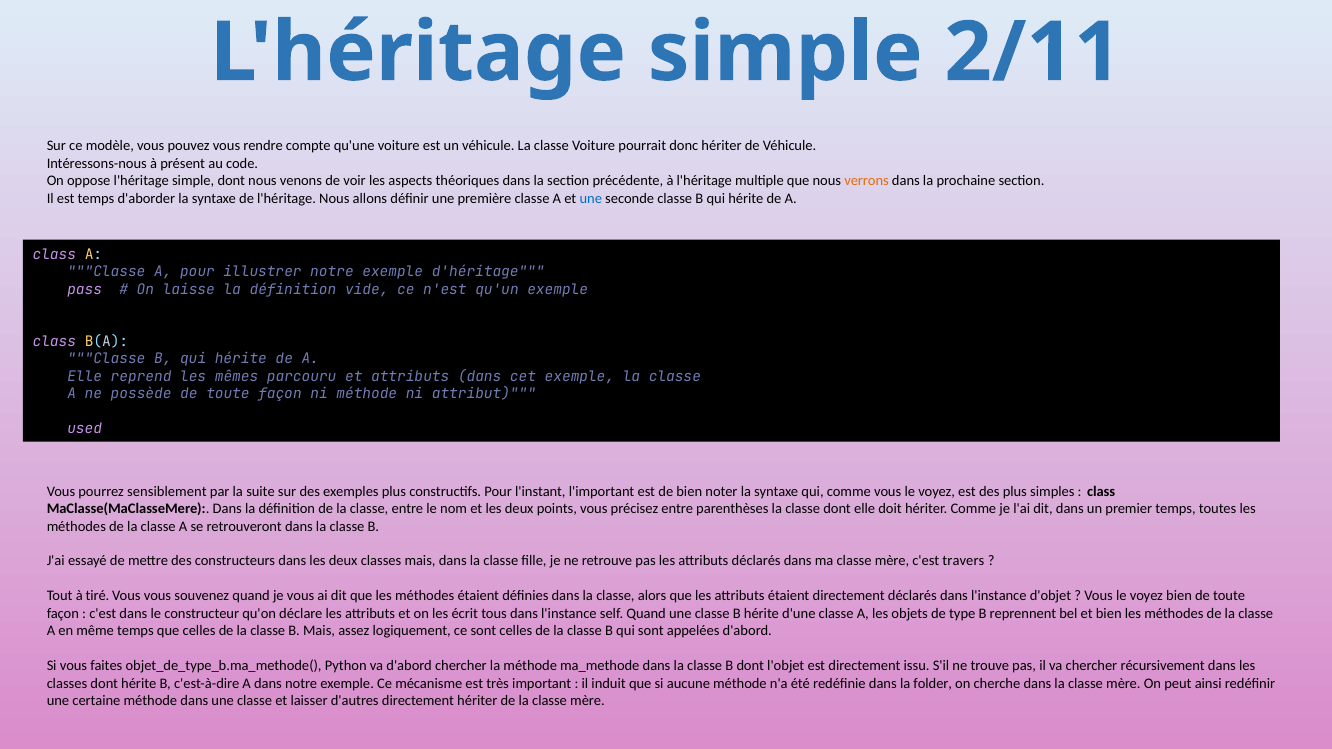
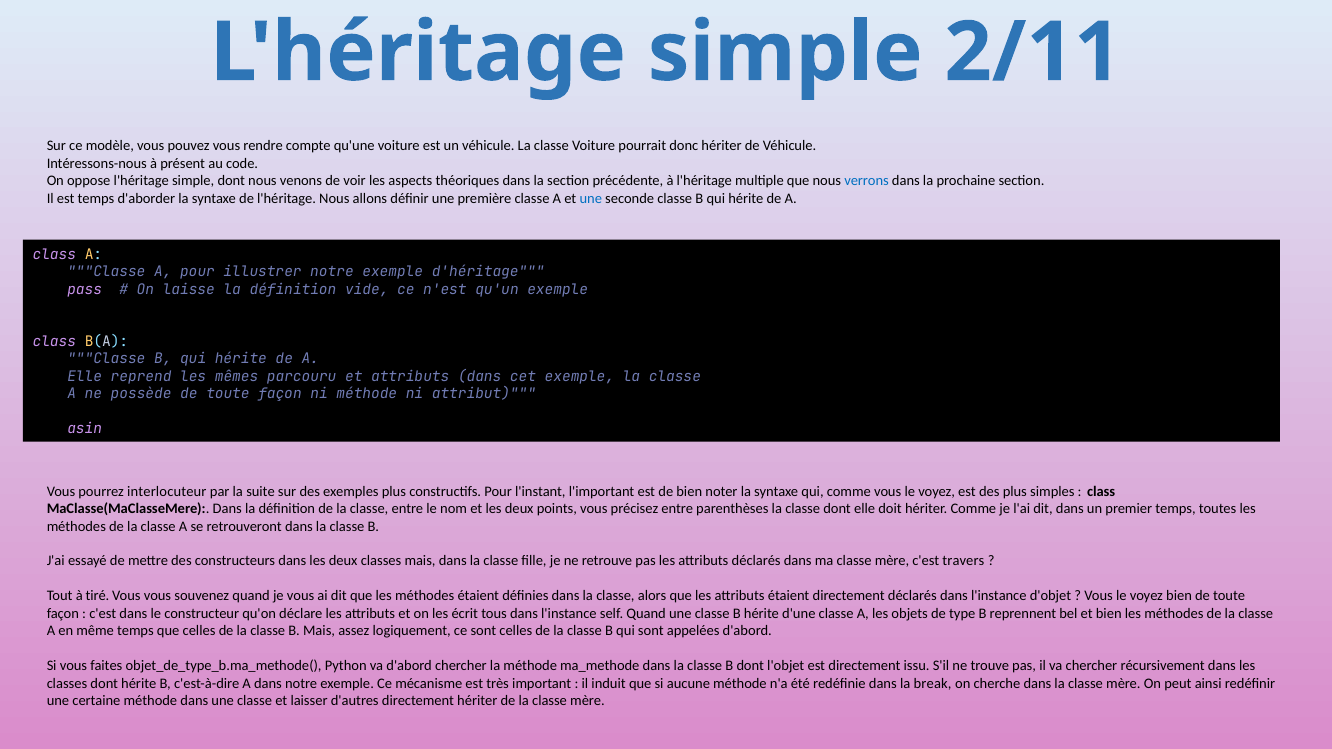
verrons colour: orange -> blue
used: used -> asin
sensiblement: sensiblement -> interlocuteur
folder: folder -> break
